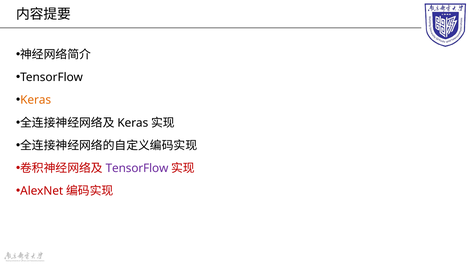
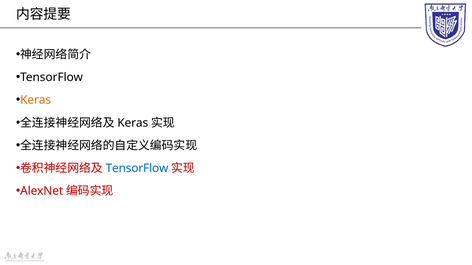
TensorFlow at (137, 169) colour: purple -> blue
